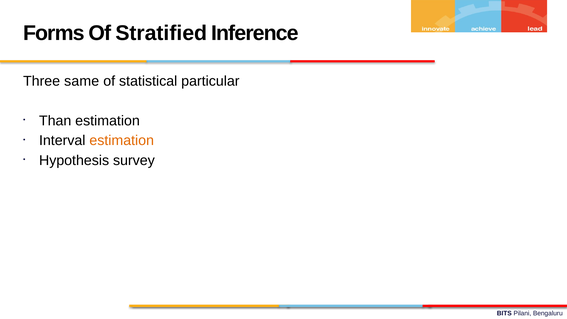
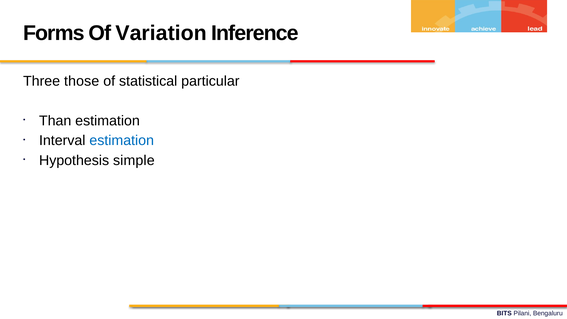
Stratified: Stratified -> Variation
same: same -> those
estimation at (122, 141) colour: orange -> blue
survey: survey -> simple
